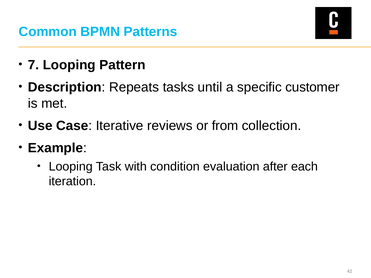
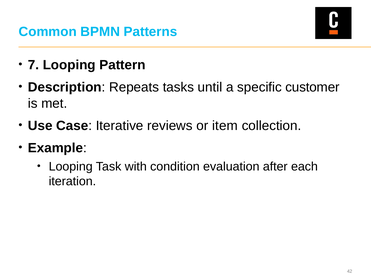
from: from -> item
